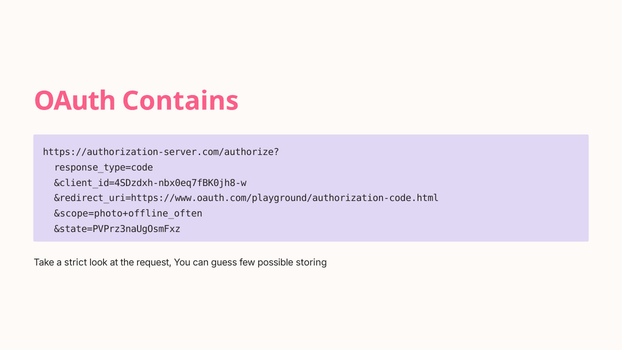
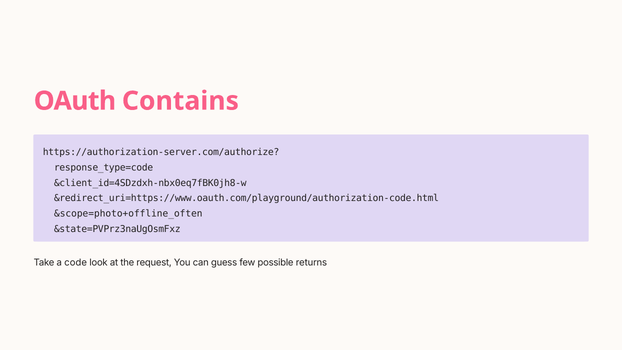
strict: strict -> code
storing: storing -> returns
